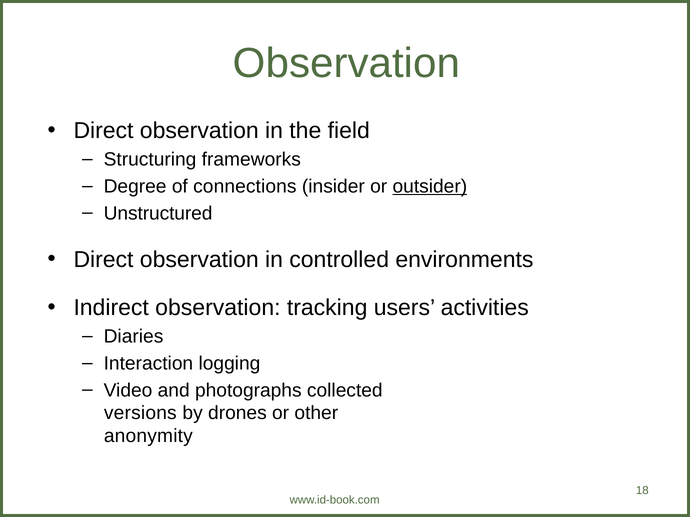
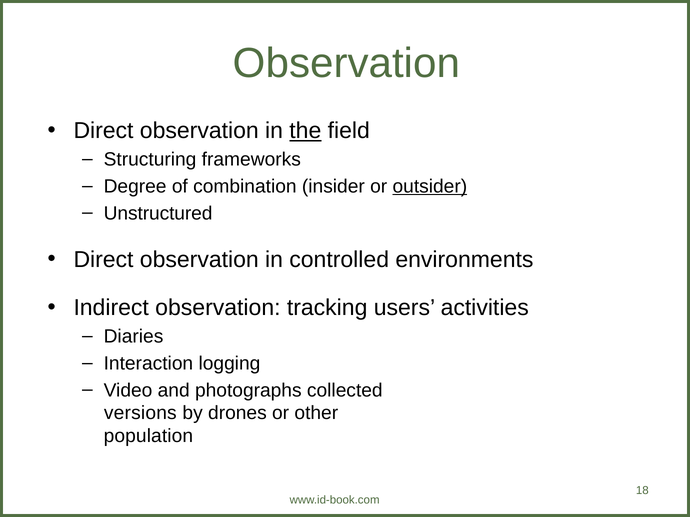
the underline: none -> present
connections: connections -> combination
anonymity: anonymity -> population
